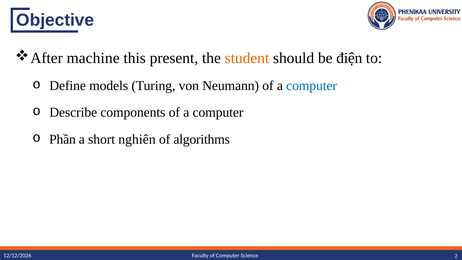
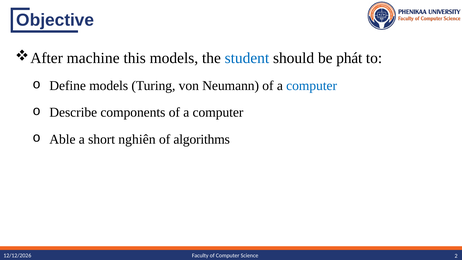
this present: present -> models
student colour: orange -> blue
điện: điện -> phát
Phần: Phần -> Able
